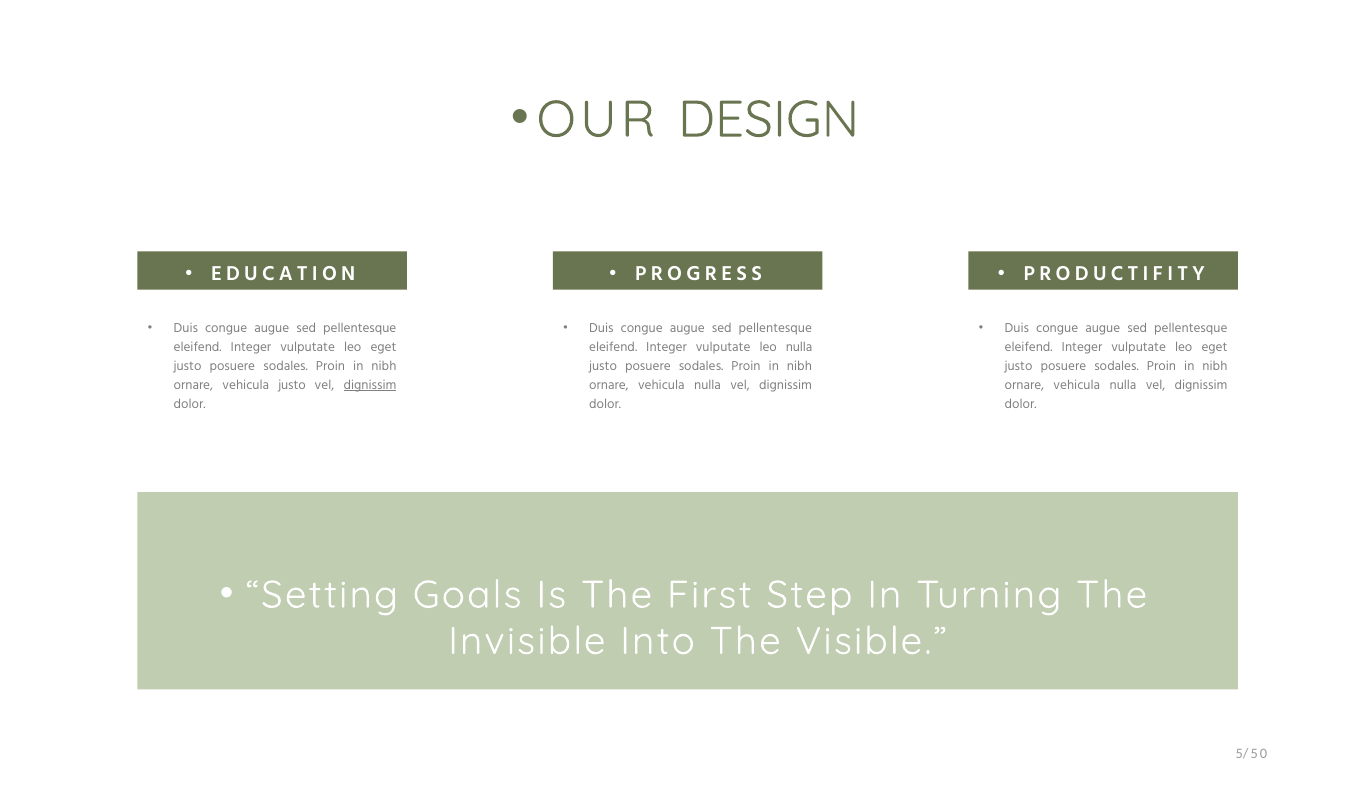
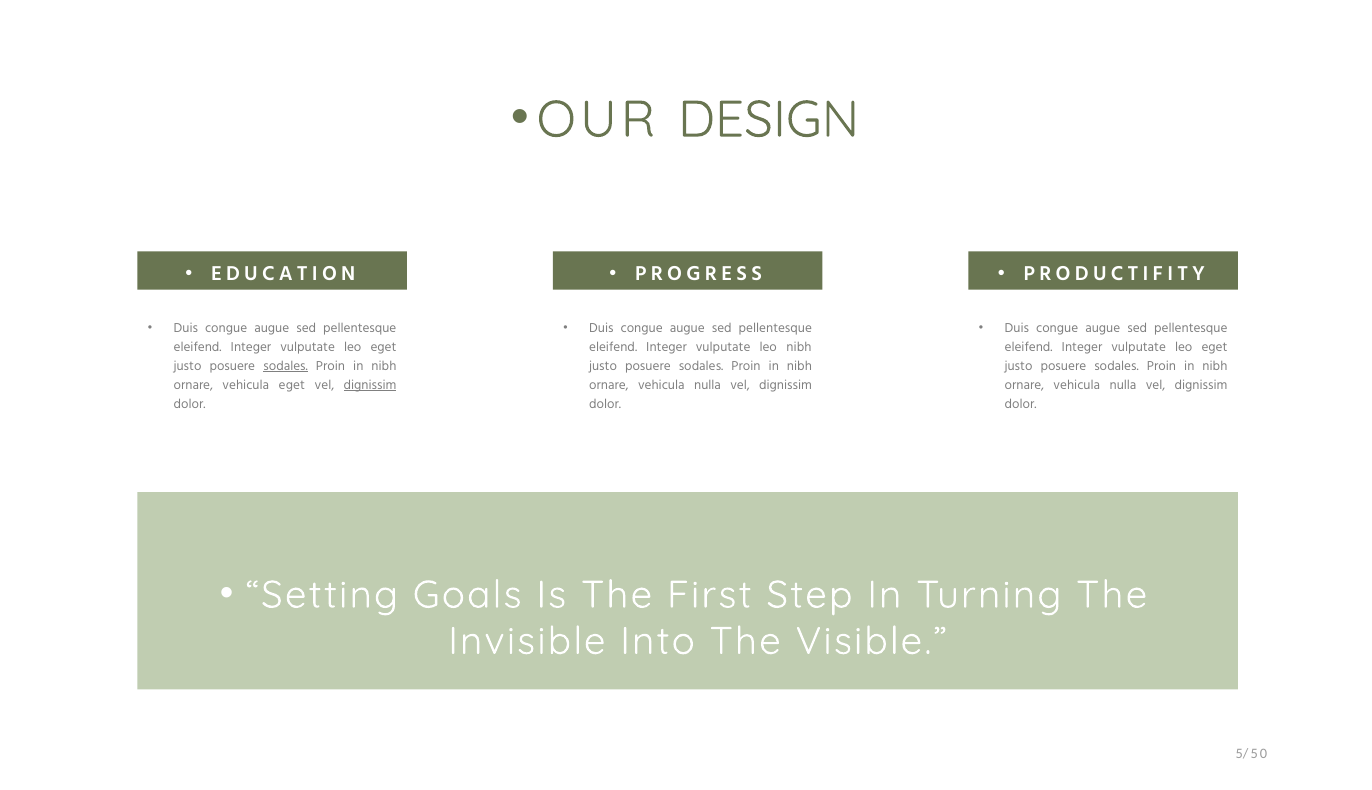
leo nulla: nulla -> nibh
sodales at (286, 366) underline: none -> present
vehicula justo: justo -> eget
